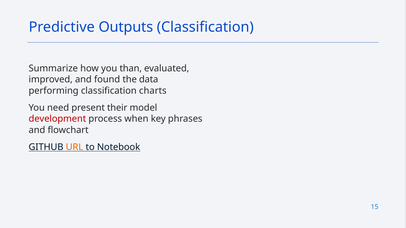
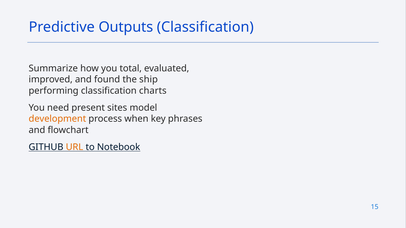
than: than -> total
data: data -> ship
their: their -> sites
development colour: red -> orange
